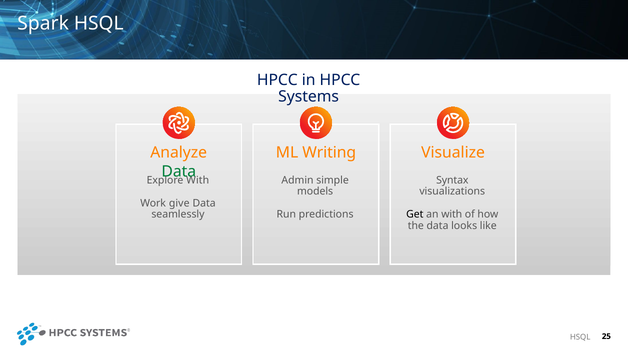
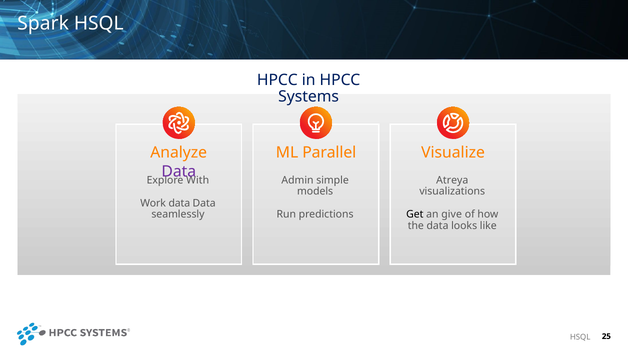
Writing: Writing -> Parallel
Data at (179, 172) colour: green -> purple
Syntax: Syntax -> Atreya
Work give: give -> data
an with: with -> give
